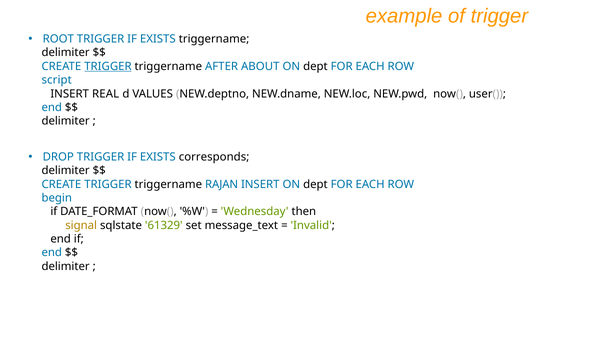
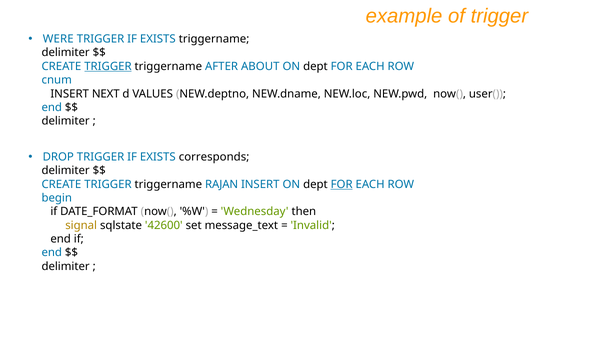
ROOT: ROOT -> WERE
script: script -> cnum
REAL: REAL -> NEXT
FOR at (342, 185) underline: none -> present
61329: 61329 -> 42600
